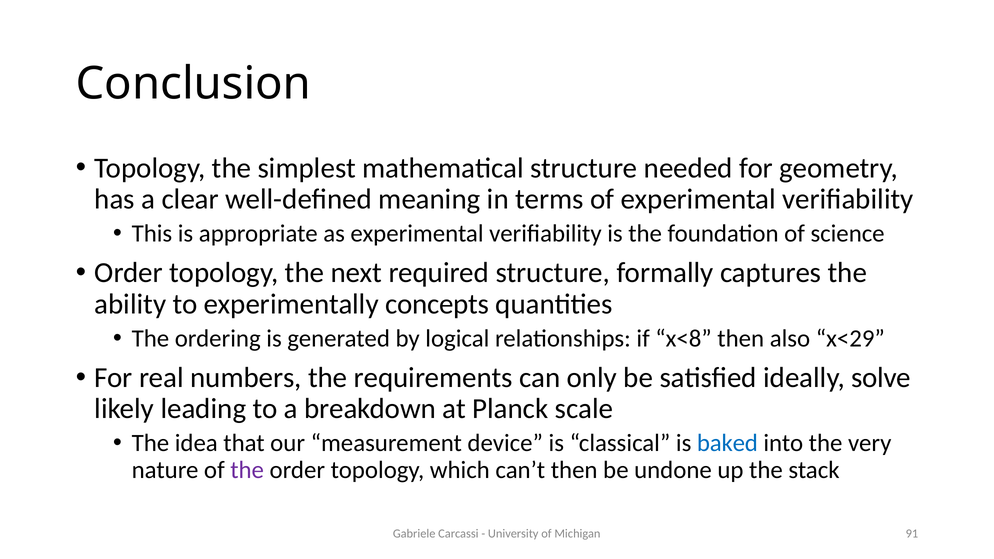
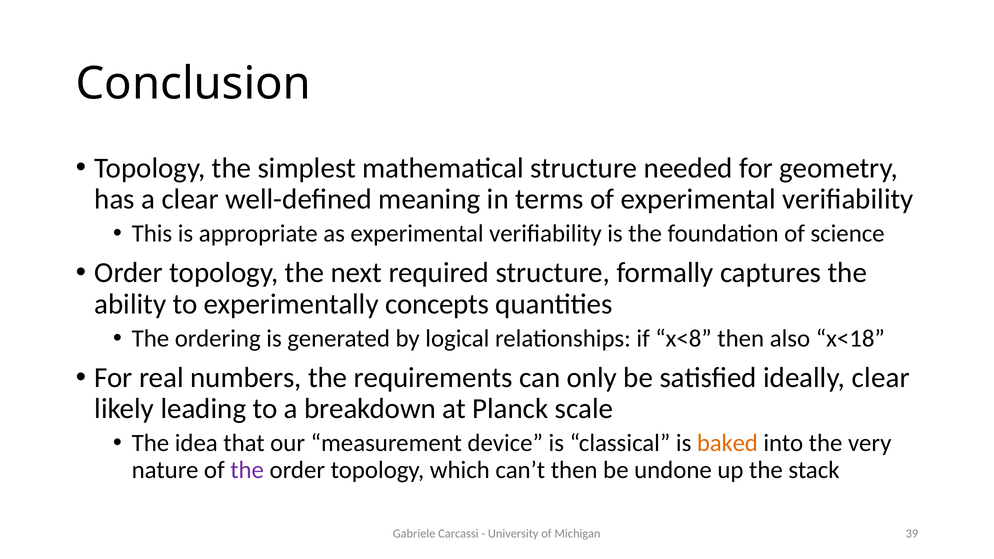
x<29: x<29 -> x<18
ideally solve: solve -> clear
baked colour: blue -> orange
91: 91 -> 39
